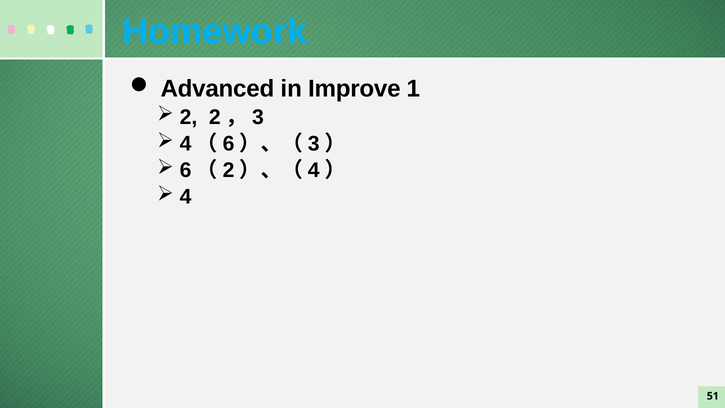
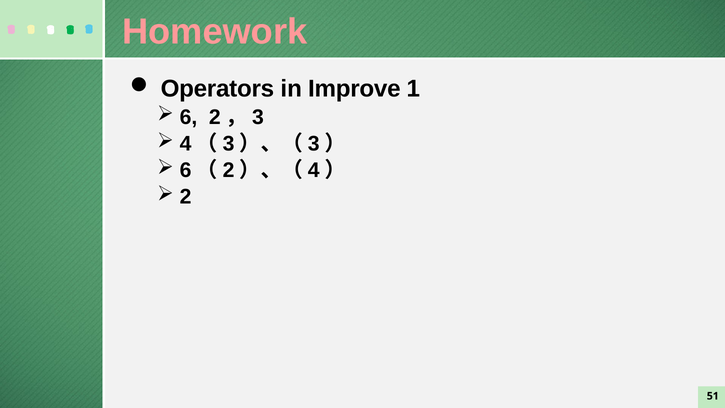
Homework colour: light blue -> pink
Advanced: Advanced -> Operators
2 at (188, 117): 2 -> 6
6 at (229, 144): 6 -> 3
4 at (186, 197): 4 -> 2
